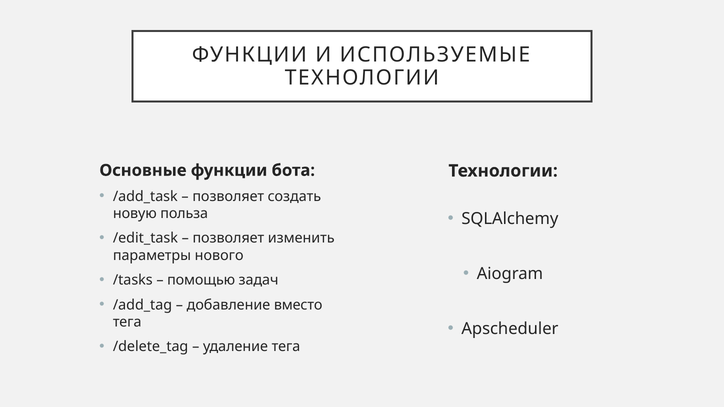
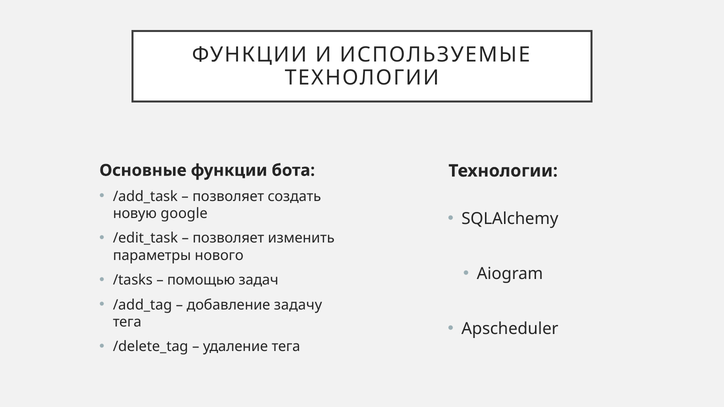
польза: польза -> google
вместо: вместо -> задачу
